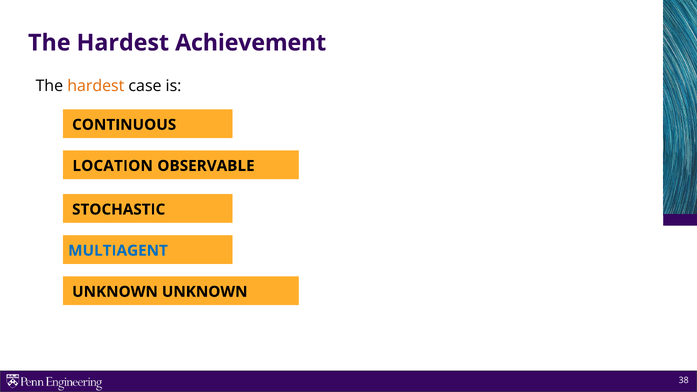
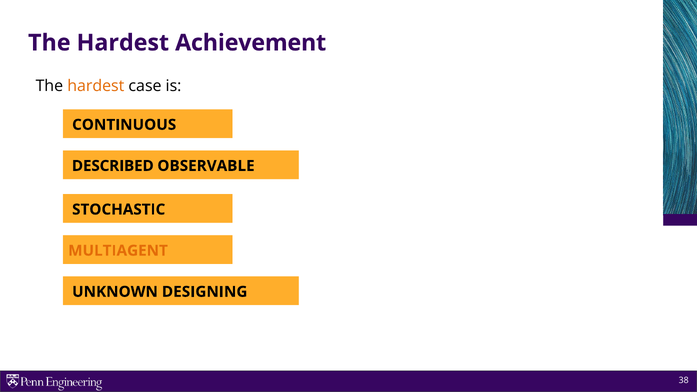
LOCATION: LOCATION -> DESCRIBED
MULTIAGENT colour: blue -> orange
UNKNOWN UNKNOWN: UNKNOWN -> DESIGNING
